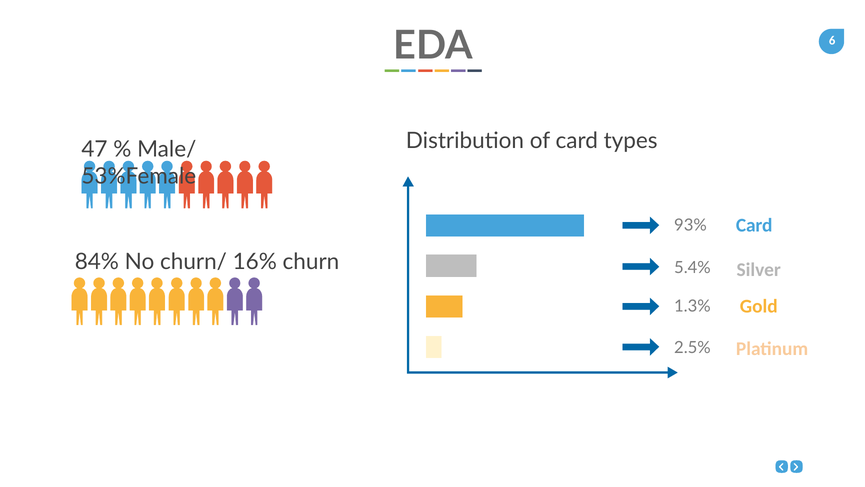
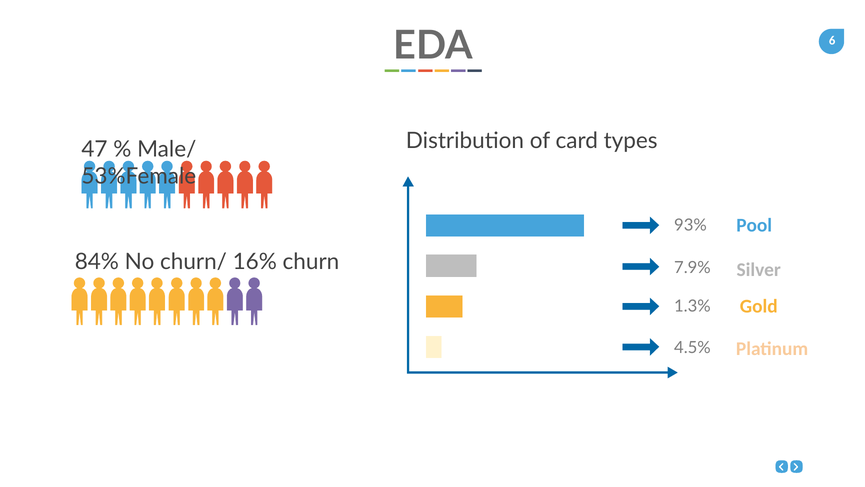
Card at (754, 225): Card -> Pool
5.4%: 5.4% -> 7.9%
2.5%: 2.5% -> 4.5%
